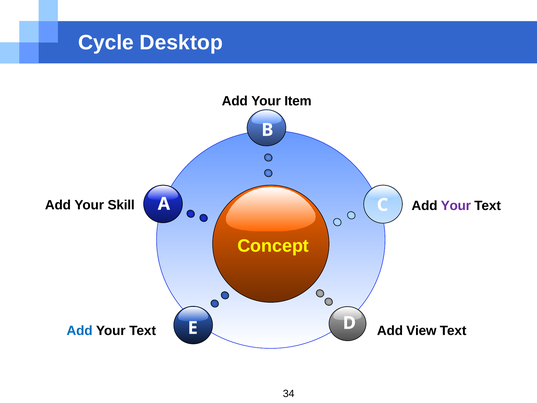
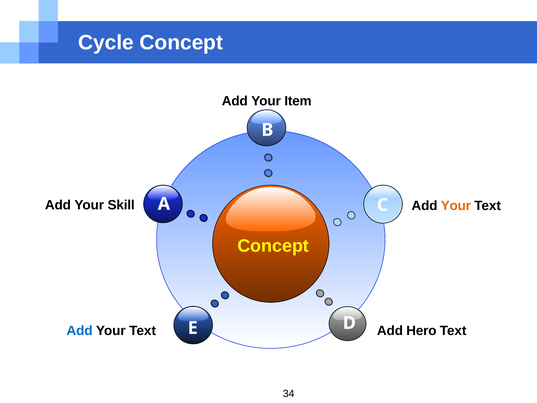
Cycle Desktop: Desktop -> Concept
Your at (456, 206) colour: purple -> orange
View: View -> Hero
